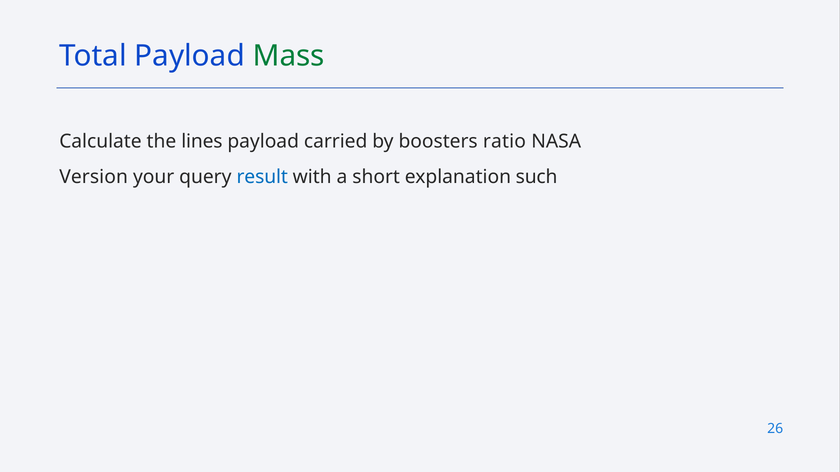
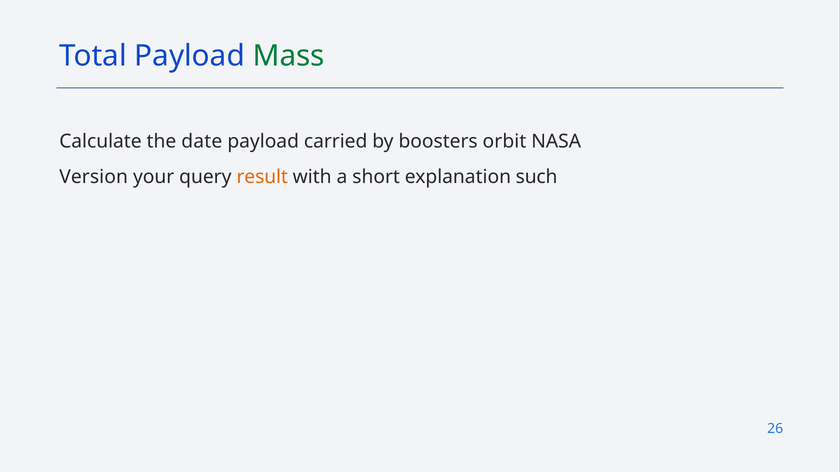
lines: lines -> date
ratio: ratio -> orbit
result colour: blue -> orange
